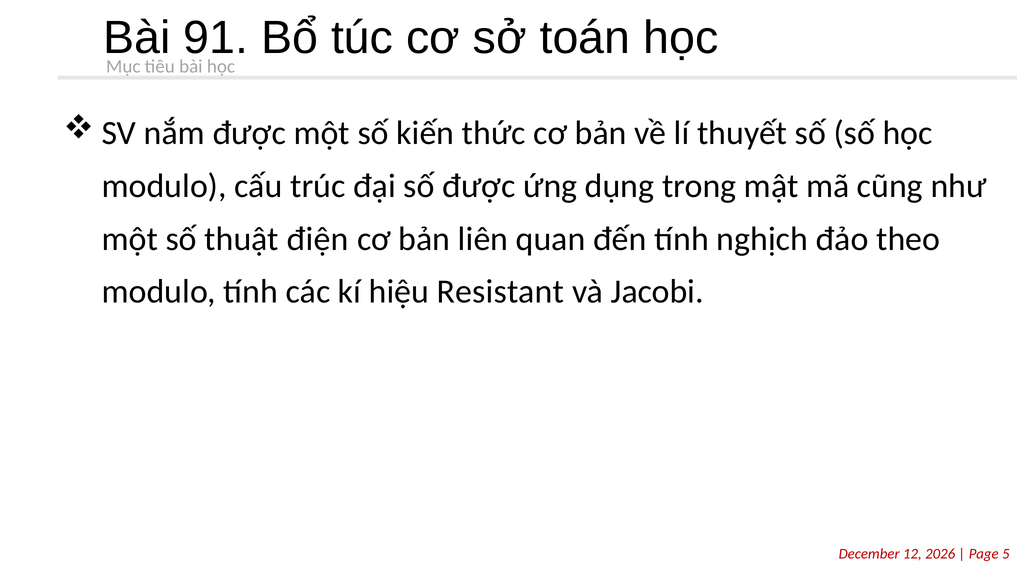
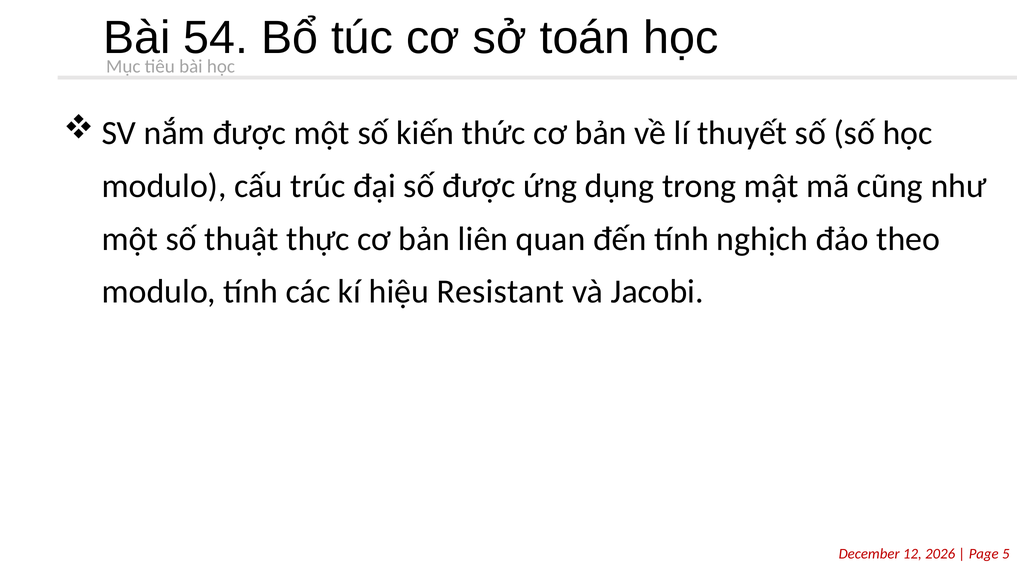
91: 91 -> 54
điện: điện -> thực
